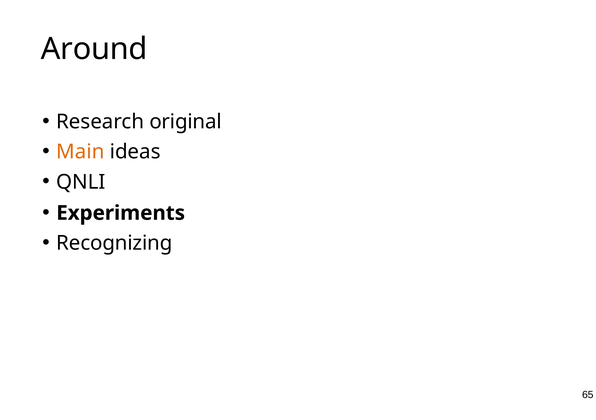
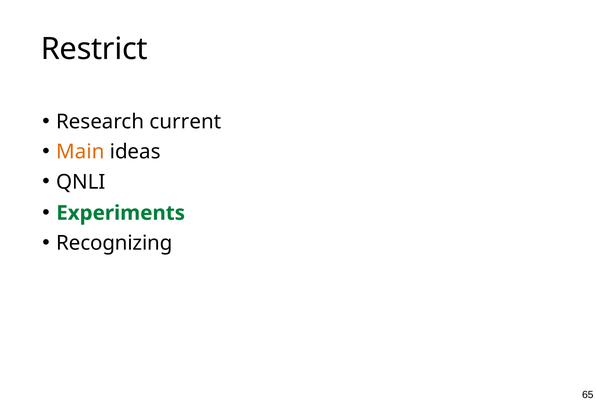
Around: Around -> Restrict
original: original -> current
Experiments colour: black -> green
